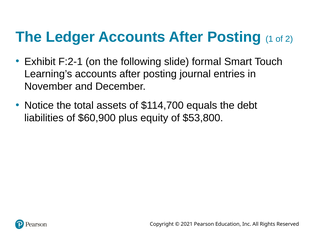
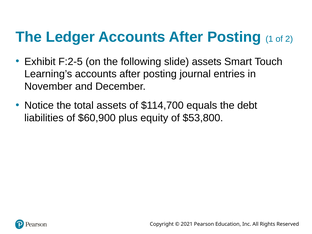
F:2-1: F:2-1 -> F:2-5
slide formal: formal -> assets
